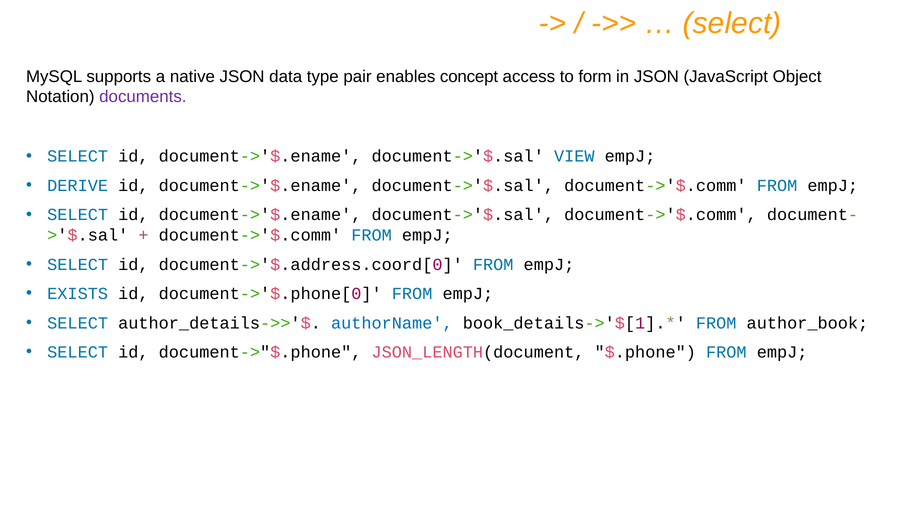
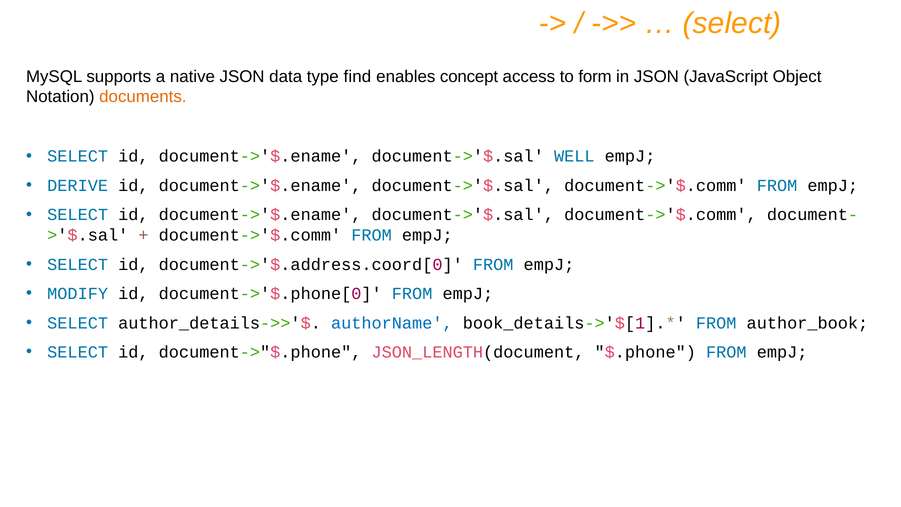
pair: pair -> find
documents colour: purple -> orange
VIEW: VIEW -> WELL
EXISTS: EXISTS -> MODIFY
